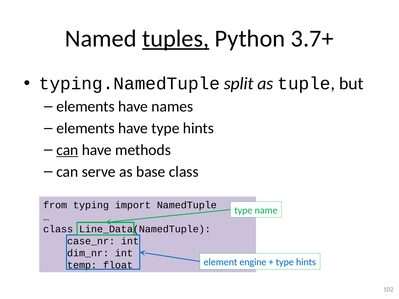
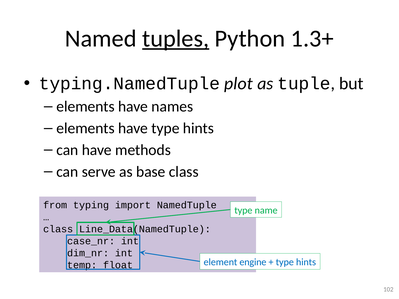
3.7+: 3.7+ -> 1.3+
split: split -> plot
can at (67, 150) underline: present -> none
